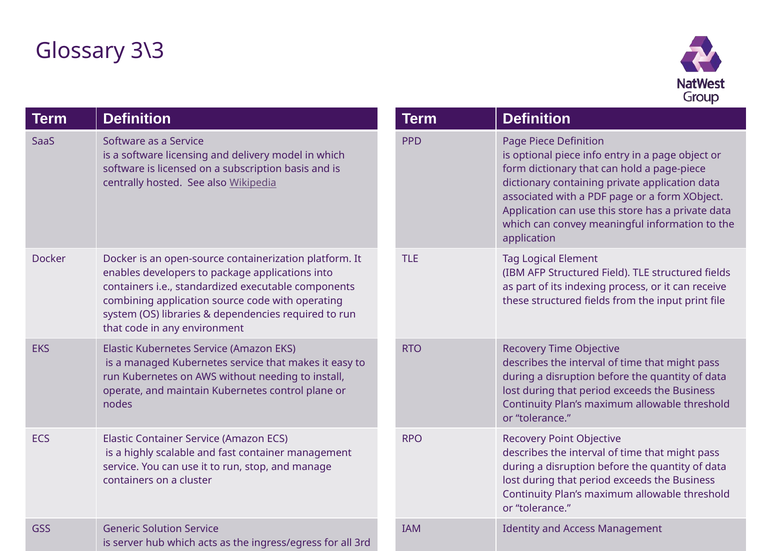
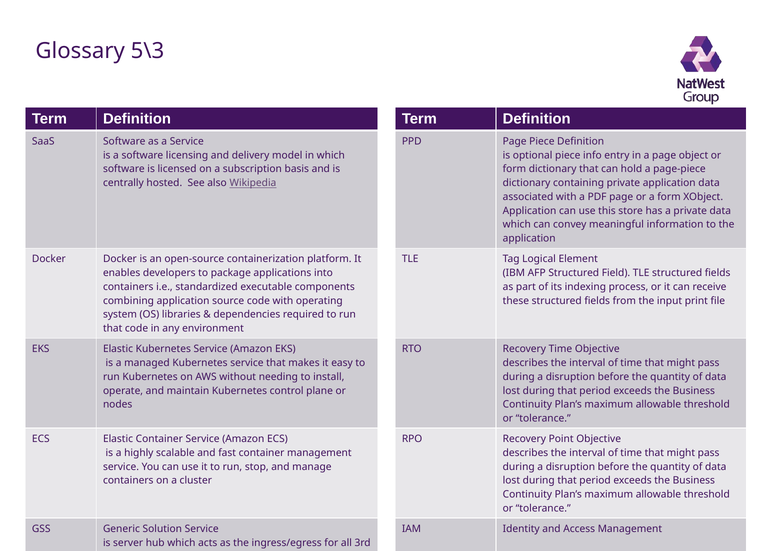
3\3: 3\3 -> 5\3
